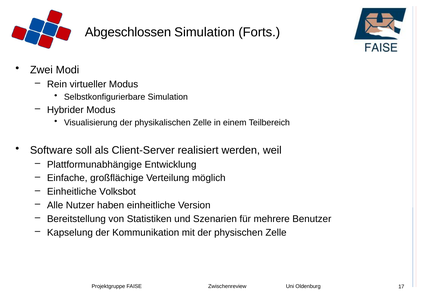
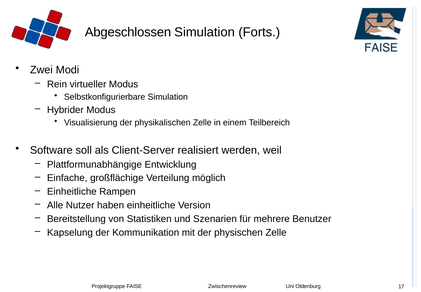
Volksbot: Volksbot -> Rampen
